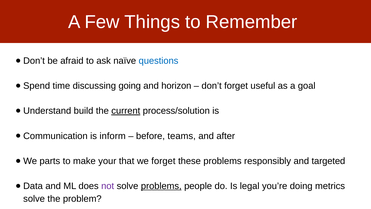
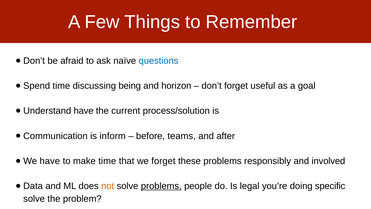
going: going -> being
build at (84, 111): build -> have
current underline: present -> none
parts at (50, 161): parts -> have
make your: your -> time
targeted: targeted -> involved
not colour: purple -> orange
metrics: metrics -> specific
